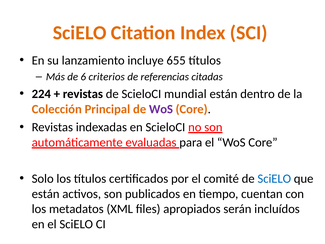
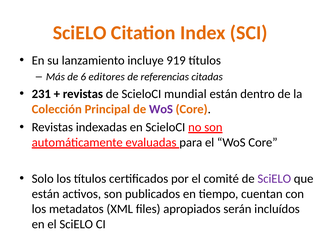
655: 655 -> 919
criterios: criterios -> editores
224: 224 -> 231
SciELO at (274, 178) colour: blue -> purple
